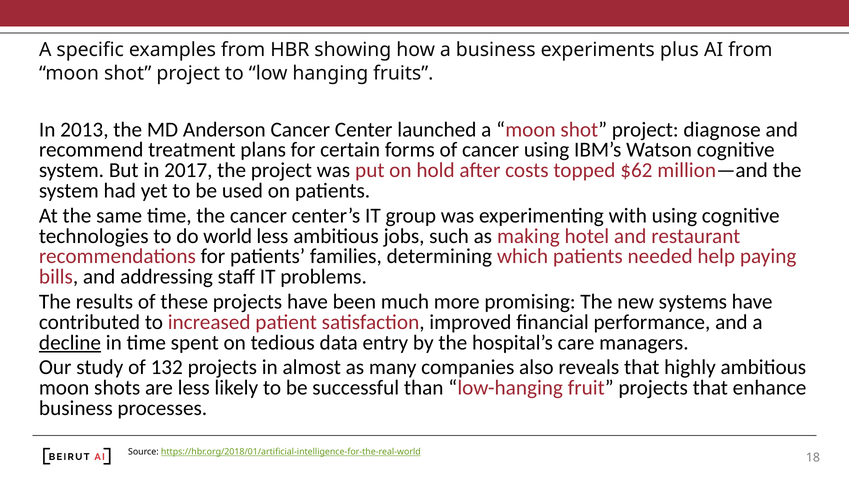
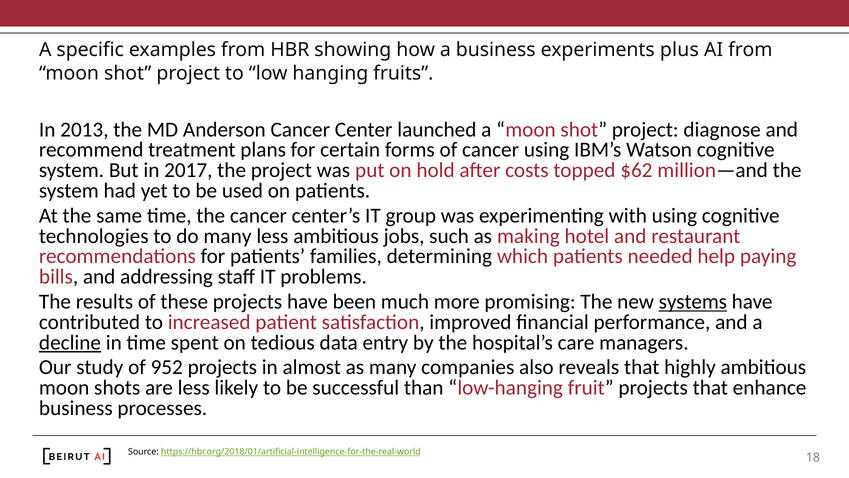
do world: world -> many
systems underline: none -> present
132: 132 -> 952
